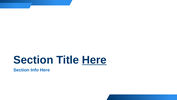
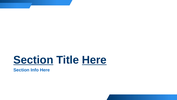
Section at (33, 60) underline: none -> present
